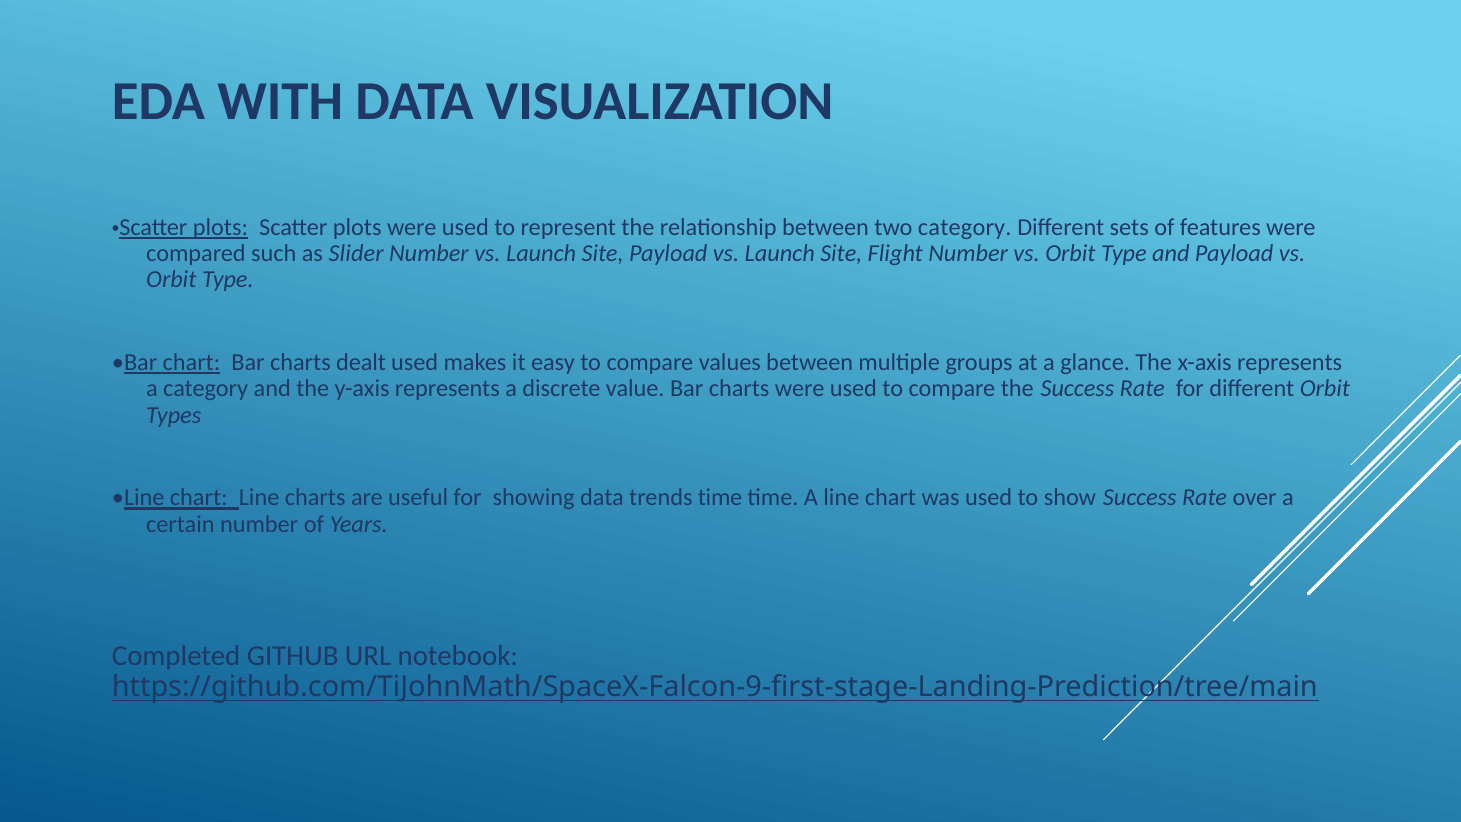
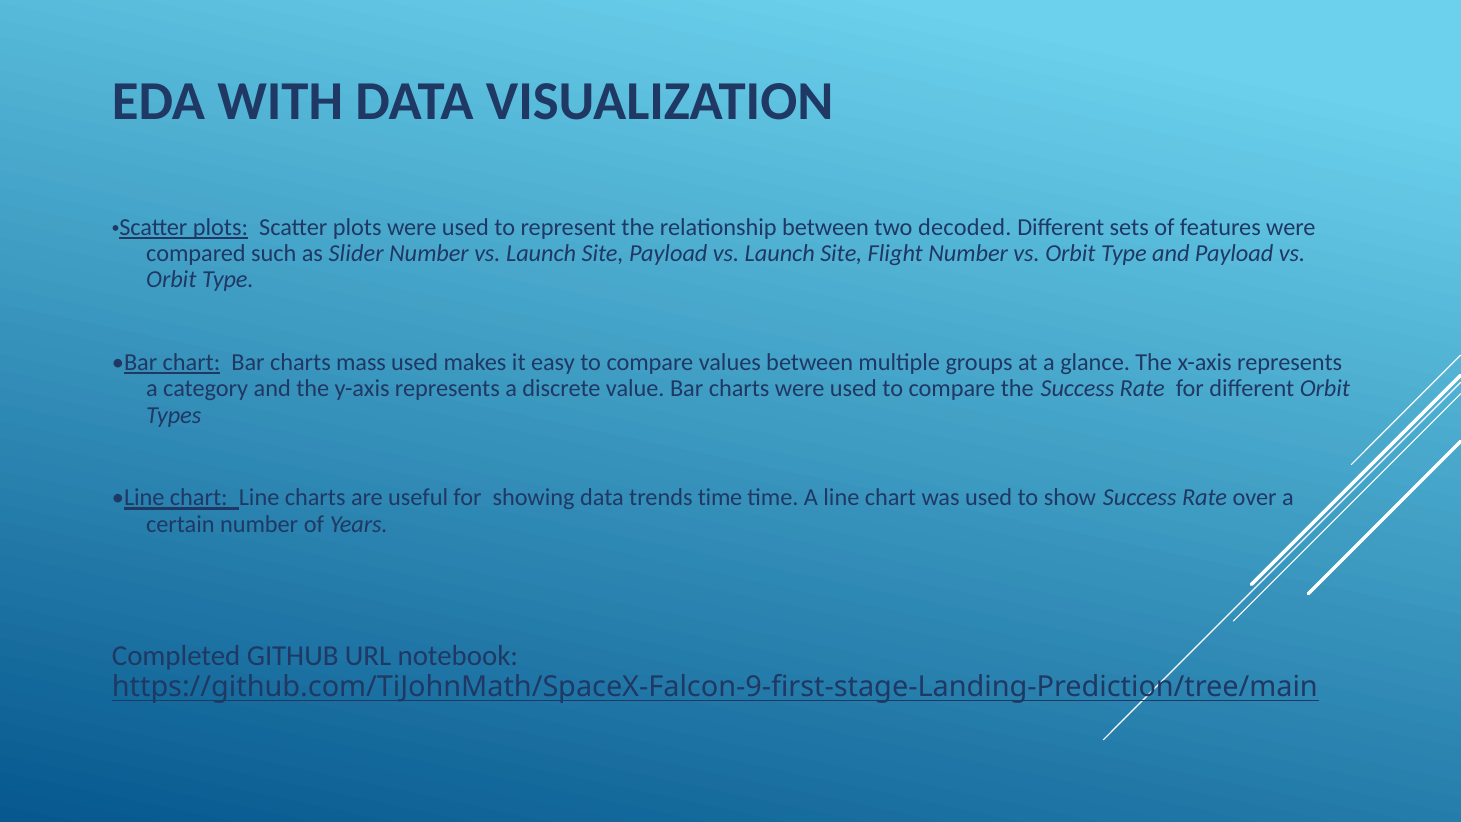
two category: category -> decoded
dealt: dealt -> mass
